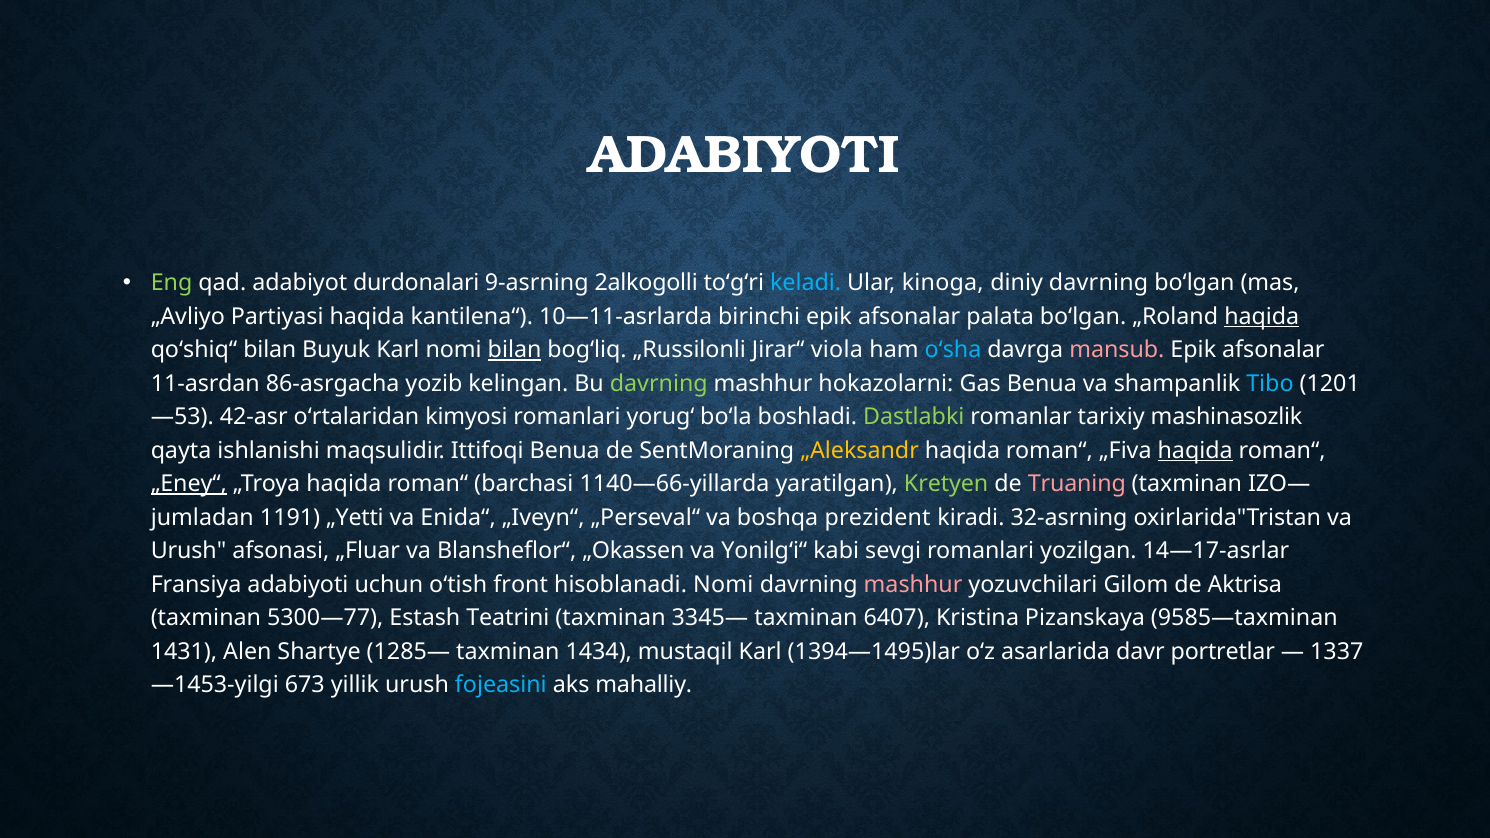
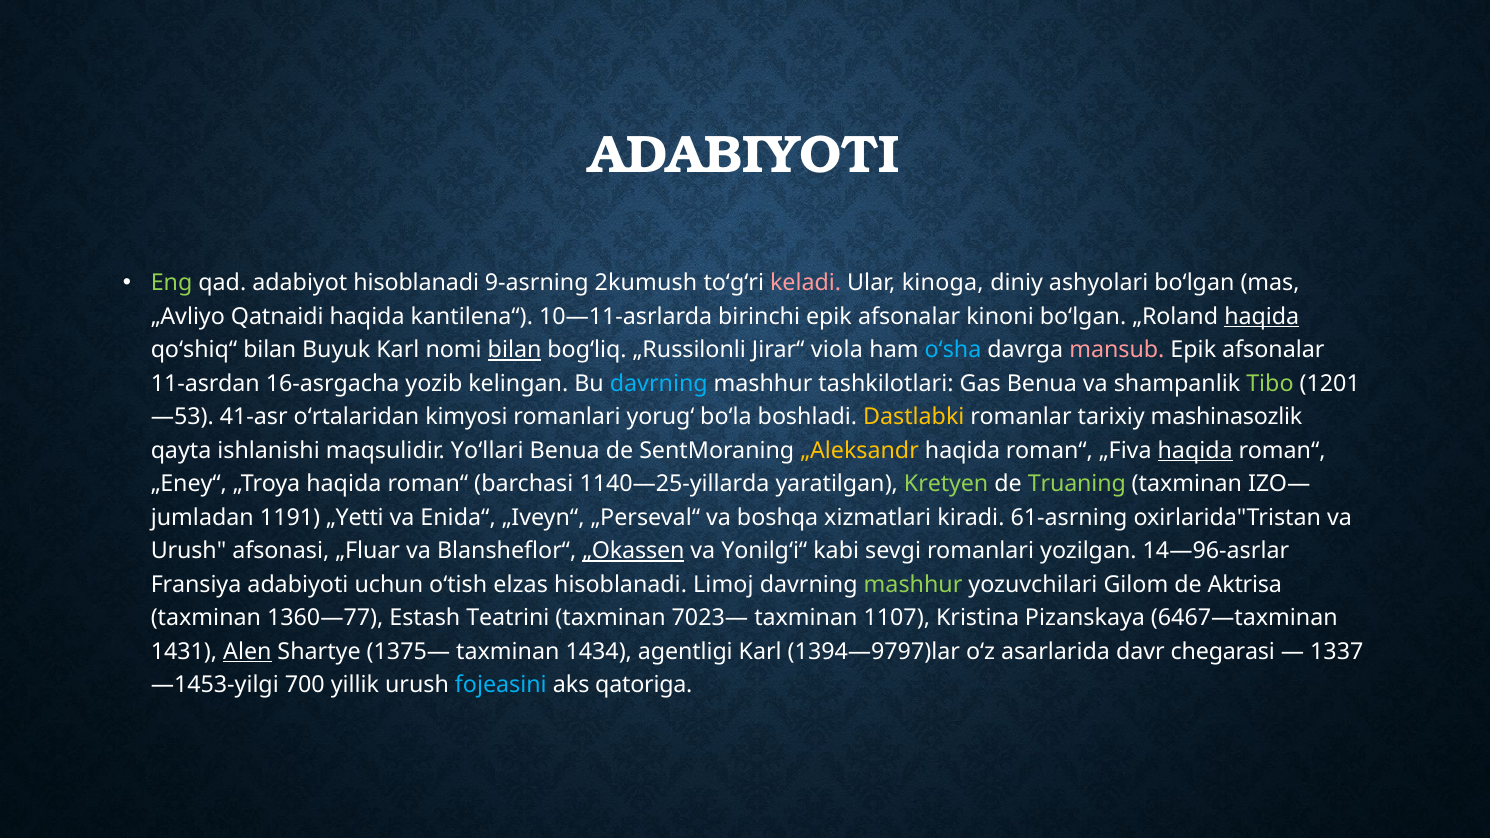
adabiyot durdonalari: durdonalari -> hisoblanadi
2alkogolli: 2alkogolli -> 2kumush
keladi colour: light blue -> pink
diniy davrning: davrning -> ashyolari
Partiyasi: Partiyasi -> Qatnaidi
palata: palata -> kinoni
86-asrgacha: 86-asrgacha -> 16-asrgacha
davrning at (659, 383) colour: light green -> light blue
hokazolarni: hokazolarni -> tashkilotlari
Tibo colour: light blue -> light green
42-asr: 42-asr -> 41-asr
Dastlabki colour: light green -> yellow
Ittifoqi: Ittifoqi -> Yoʻllari
„Eney“ underline: present -> none
1140—66-yillarda: 1140—66-yillarda -> 1140—25-yillarda
Truaning colour: pink -> light green
prezident: prezident -> xizmatlari
32-asrning: 32-asrning -> 61-asrning
„Okassen underline: none -> present
14—17-asrlar: 14—17-asrlar -> 14—96-asrlar
front: front -> elzas
hisoblanadi Nomi: Nomi -> Limoj
mashhur at (913, 585) colour: pink -> light green
5300—77: 5300—77 -> 1360—77
3345—: 3345— -> 7023—
6407: 6407 -> 1107
9585—taxminan: 9585—taxminan -> 6467—taxminan
Alen underline: none -> present
1285—: 1285— -> 1375—
mustaqil: mustaqil -> agentligi
1394—1495)lar: 1394—1495)lar -> 1394—9797)lar
portretlar: portretlar -> chegarasi
673: 673 -> 700
mahalliy: mahalliy -> qatoriga
